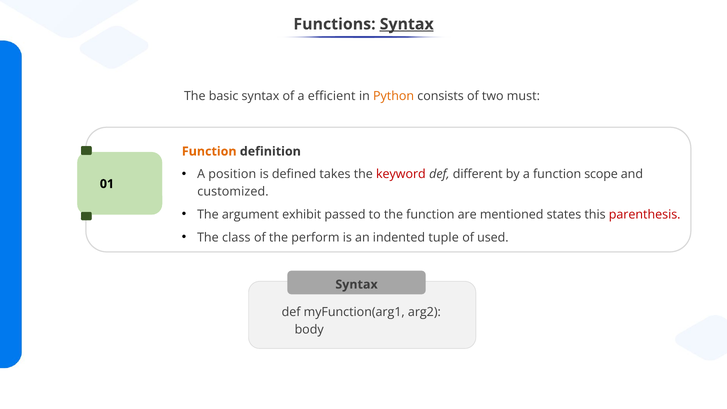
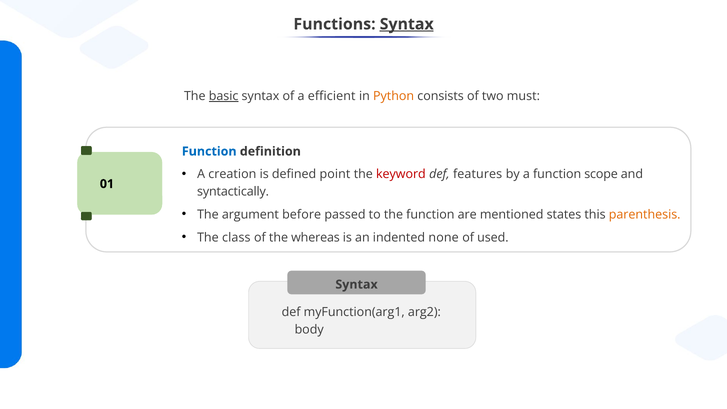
basic underline: none -> present
Function at (209, 151) colour: orange -> blue
position: position -> creation
takes: takes -> point
different: different -> features
customized: customized -> syntactically
exhibit: exhibit -> before
parenthesis colour: red -> orange
perform: perform -> whereas
tuple: tuple -> none
